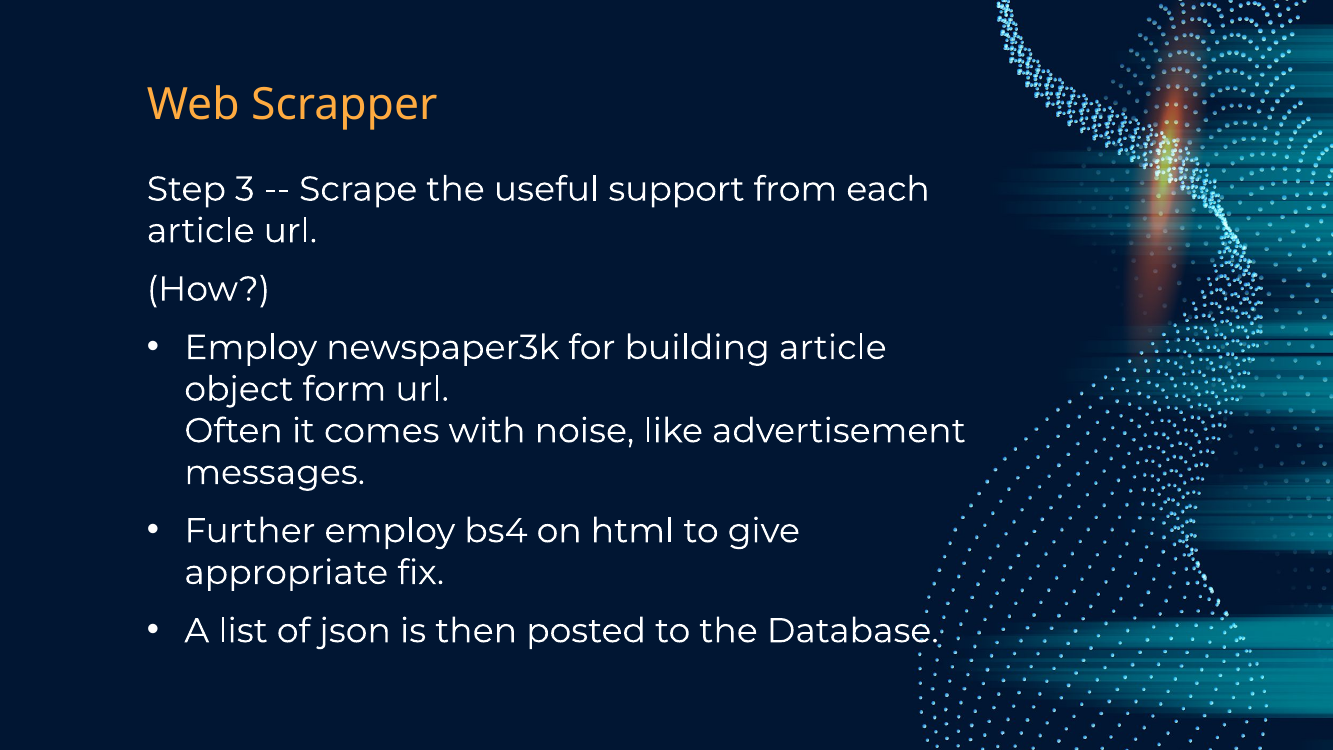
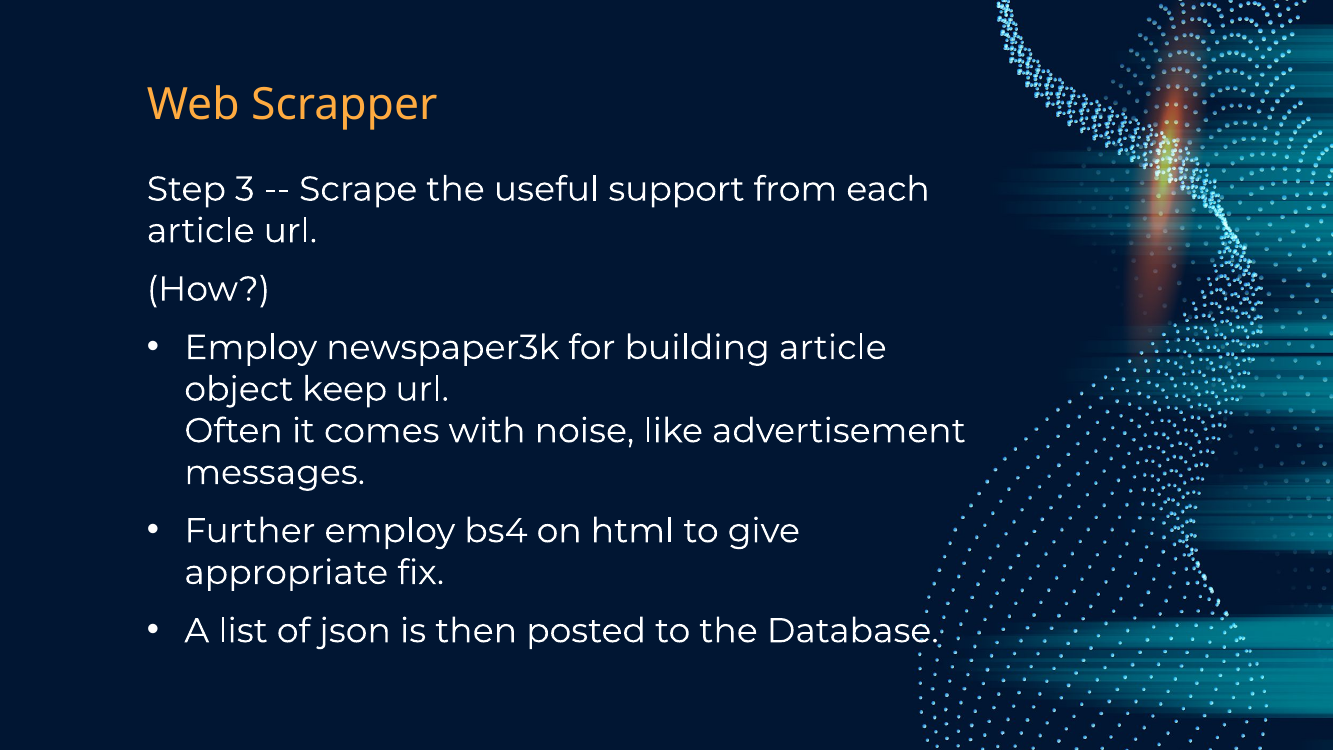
form: form -> keep
